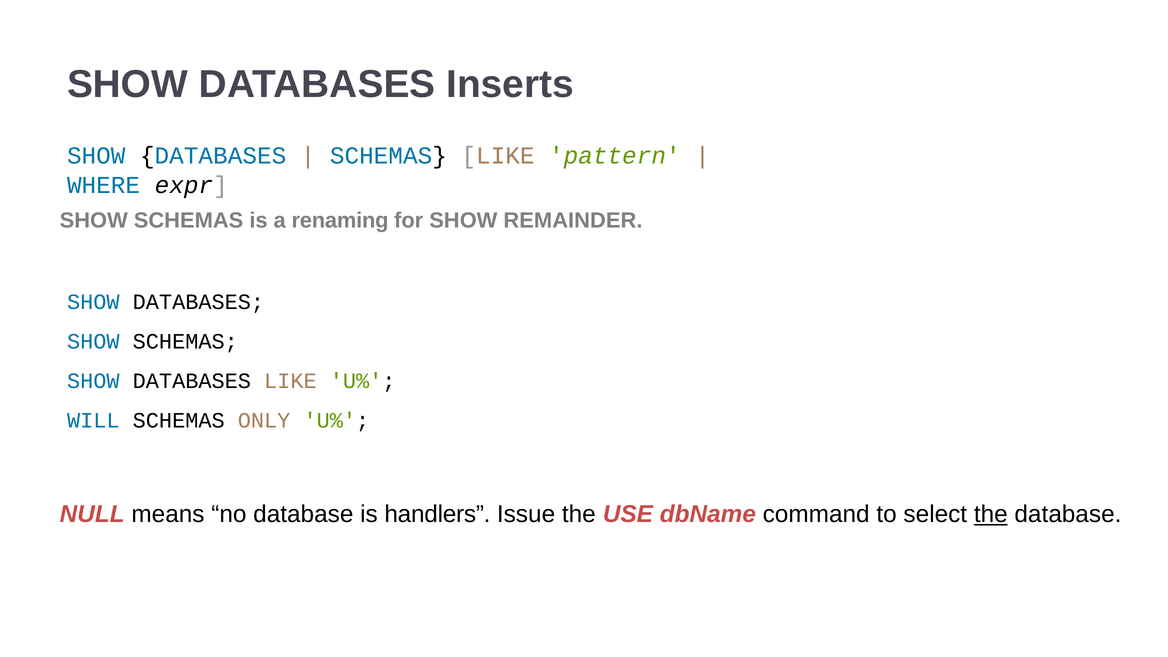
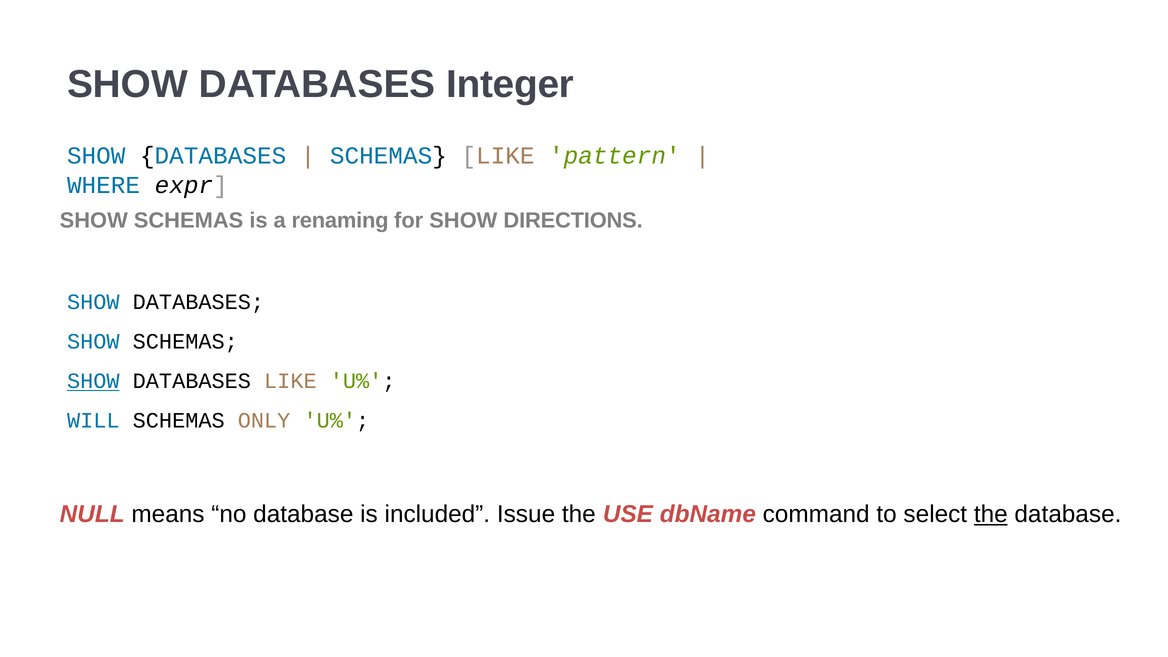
Inserts: Inserts -> Integer
REMAINDER: REMAINDER -> DIRECTIONS
SHOW at (93, 381) underline: none -> present
handlers: handlers -> included
